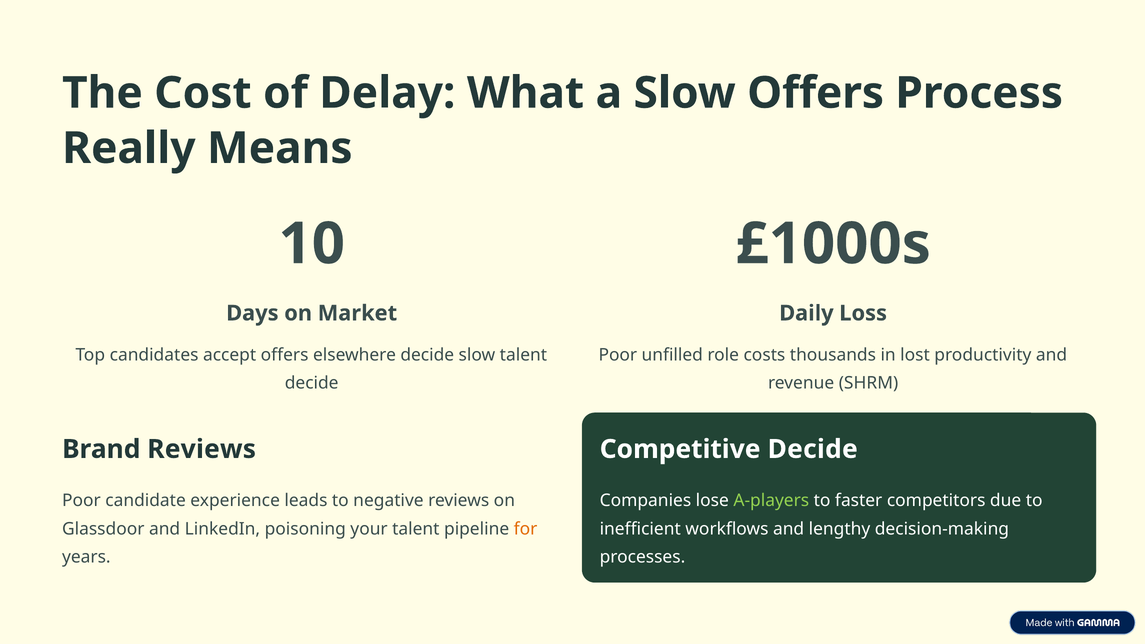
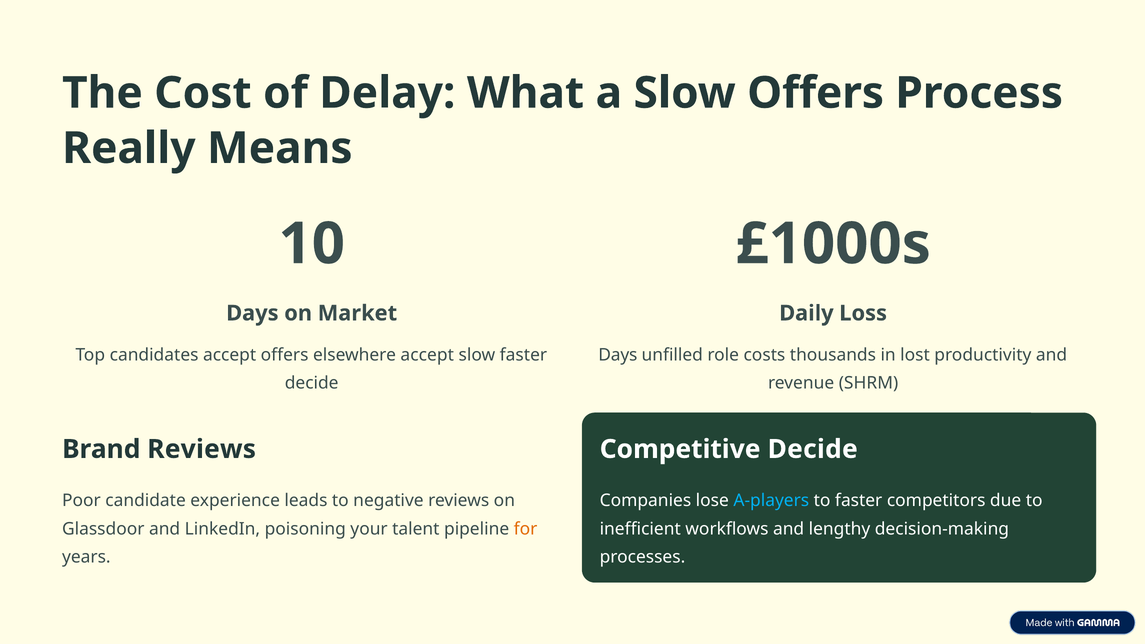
elsewhere decide: decide -> accept
slow talent: talent -> faster
Poor at (618, 355): Poor -> Days
A-players colour: light green -> light blue
